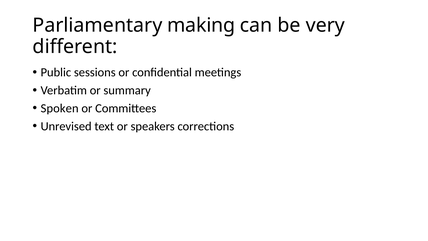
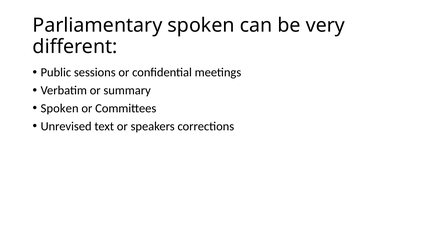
Parliamentary making: making -> spoken
